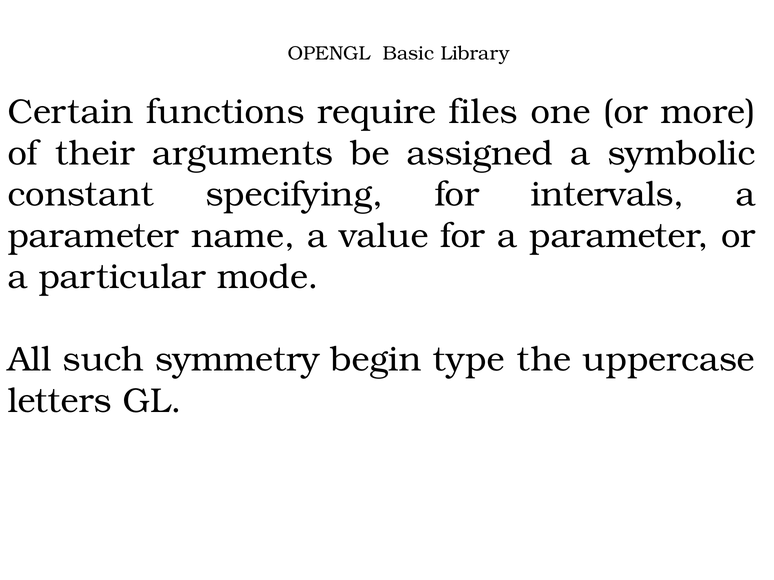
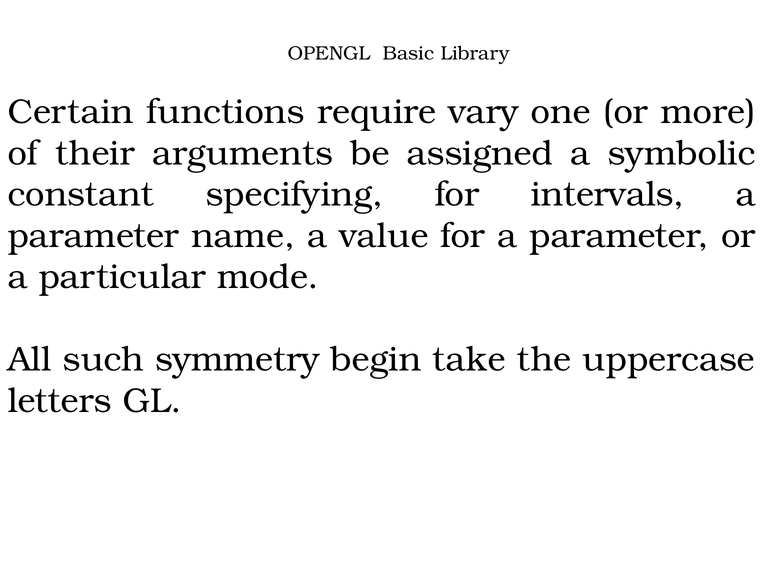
files: files -> vary
type: type -> take
